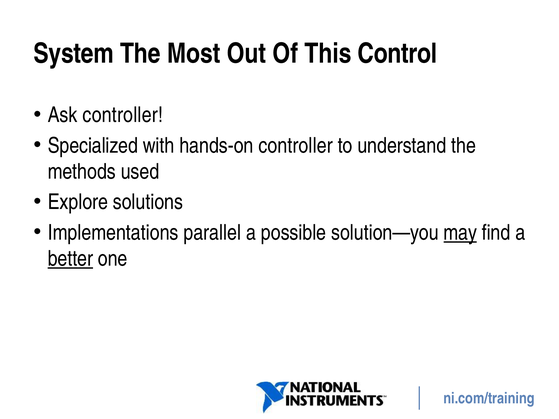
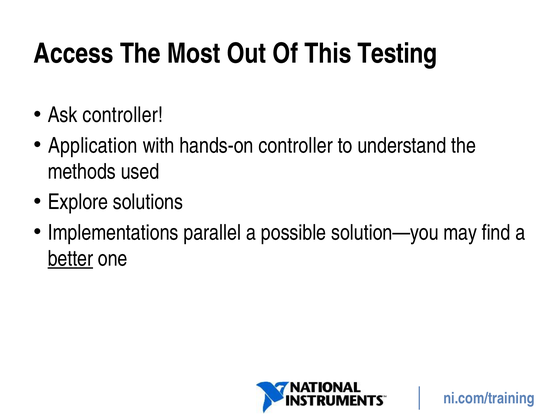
System: System -> Access
Control: Control -> Testing
Specialized: Specialized -> Application
may underline: present -> none
